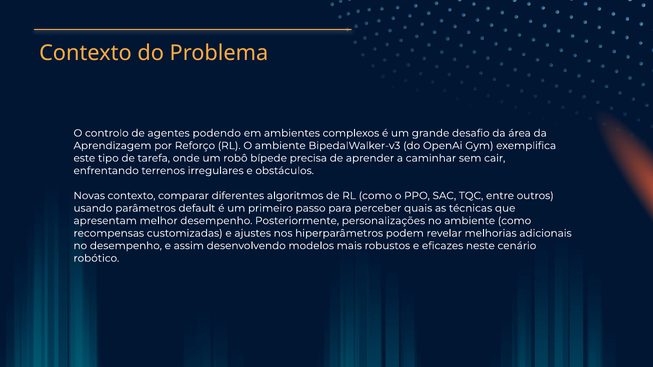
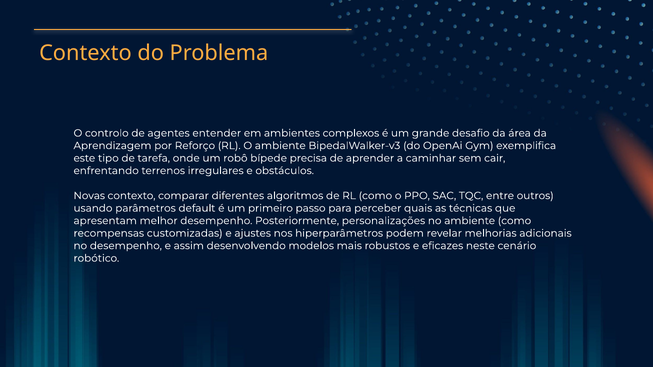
podendo: podendo -> entender
